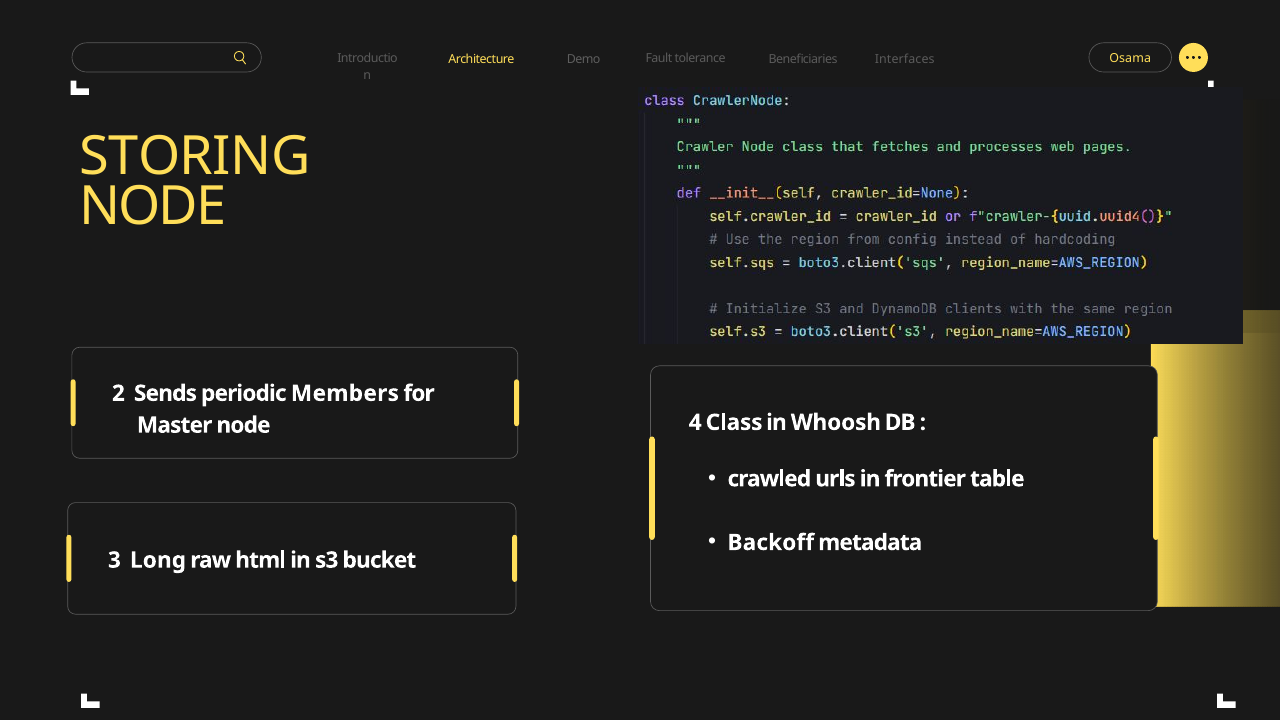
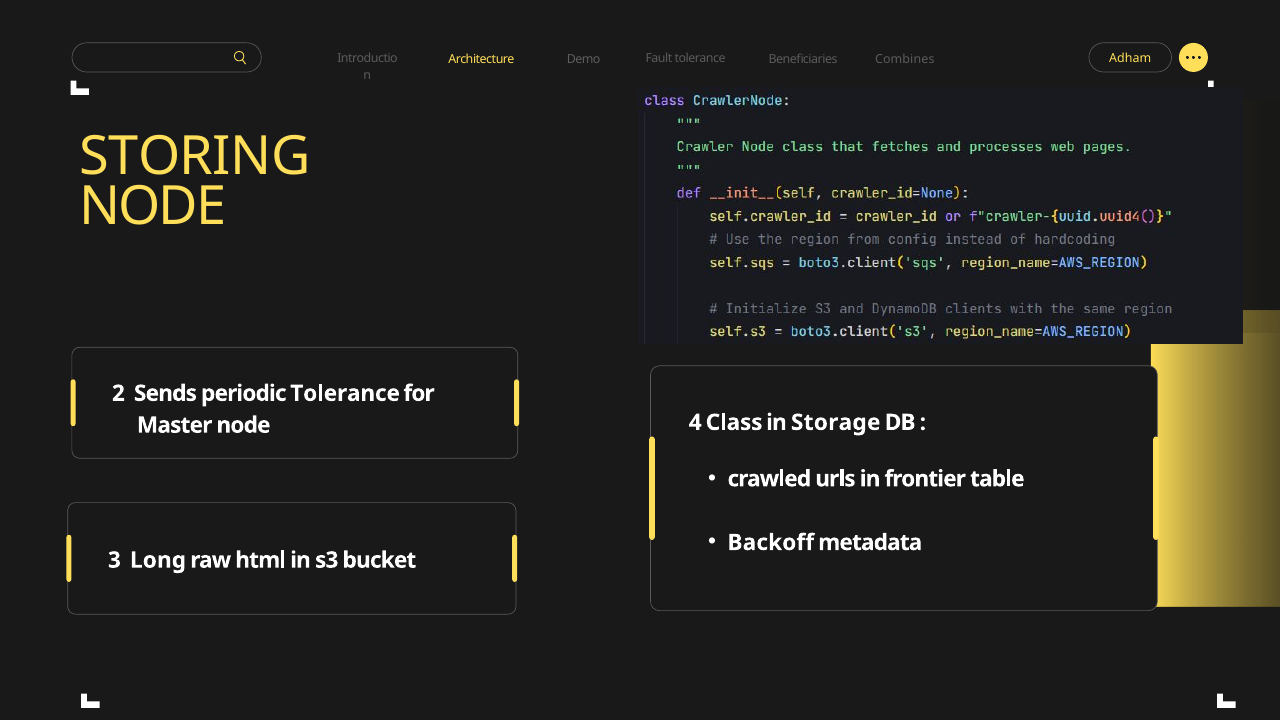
Osama: Osama -> Adham
Interfaces: Interfaces -> Combines
periodic Members: Members -> Tolerance
Whoosh: Whoosh -> Storage
